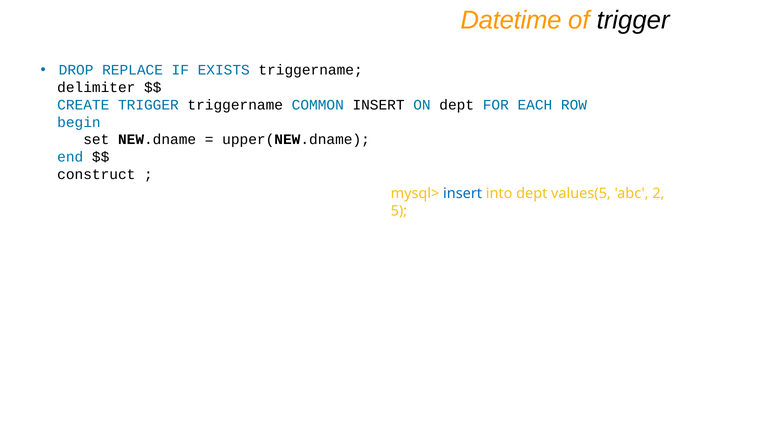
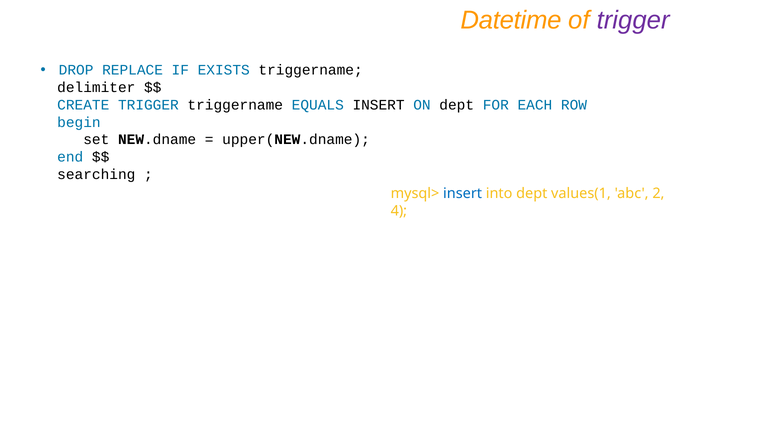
trigger at (633, 20) colour: black -> purple
COMMON: COMMON -> EQUALS
construct: construct -> searching
values(5: values(5 -> values(1
5: 5 -> 4
